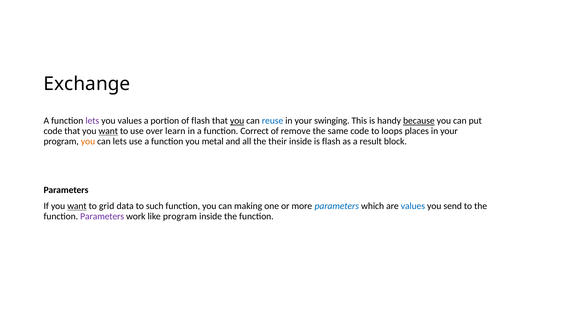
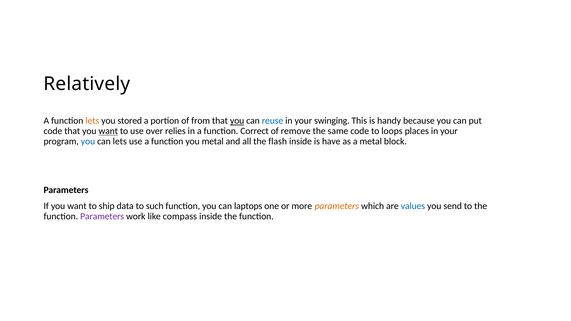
Exchange: Exchange -> Relatively
lets at (92, 121) colour: purple -> orange
you values: values -> stored
of flash: flash -> from
because underline: present -> none
learn: learn -> relies
you at (88, 141) colour: orange -> blue
their: their -> flash
is flash: flash -> have
a result: result -> metal
want at (77, 206) underline: present -> none
grid: grid -> ship
making: making -> laptops
parameters at (337, 206) colour: blue -> orange
like program: program -> compass
